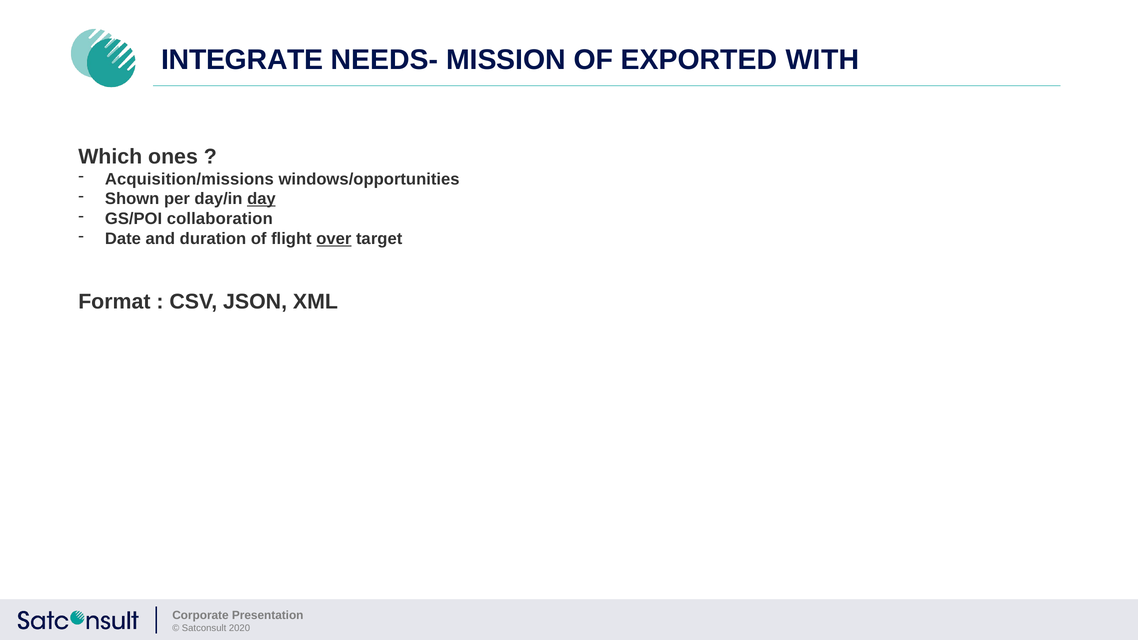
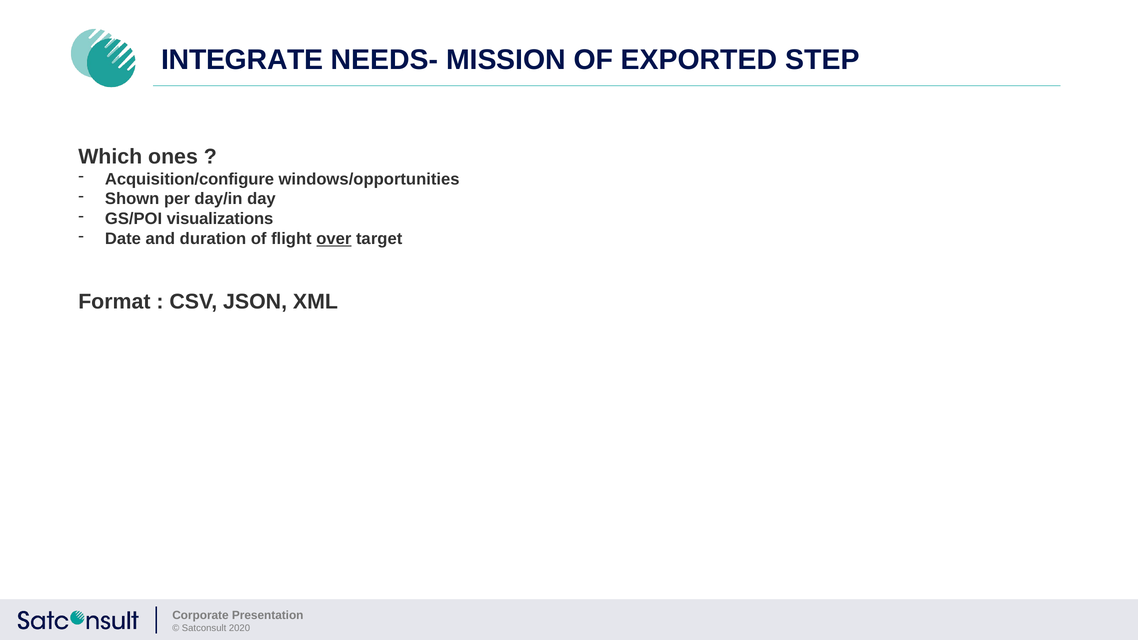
WITH: WITH -> STEP
Acquisition/missions: Acquisition/missions -> Acquisition/configure
day underline: present -> none
collaboration: collaboration -> visualizations
